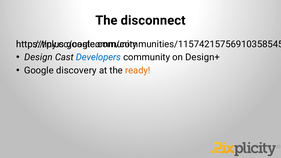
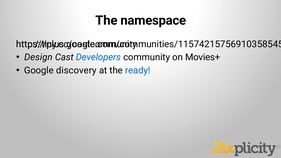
disconnect: disconnect -> namespace
Design+: Design+ -> Movies+
ready colour: orange -> blue
